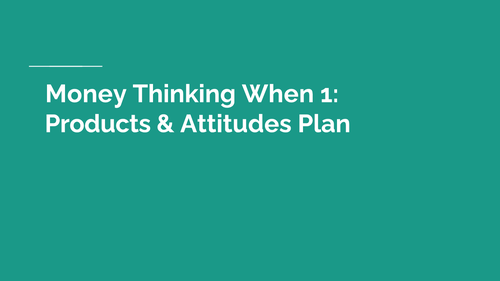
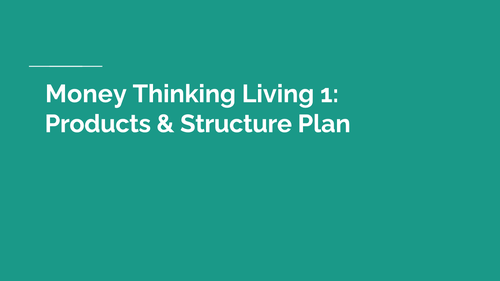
When: When -> Living
Attitudes: Attitudes -> Structure
